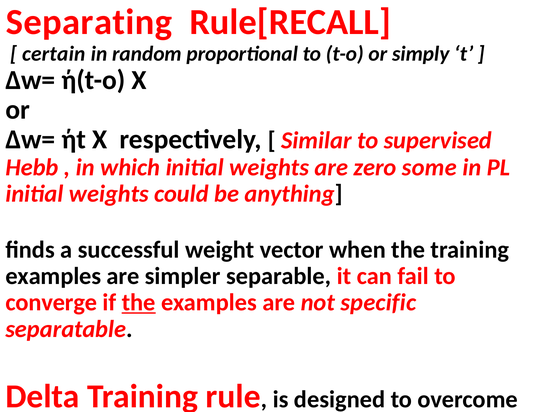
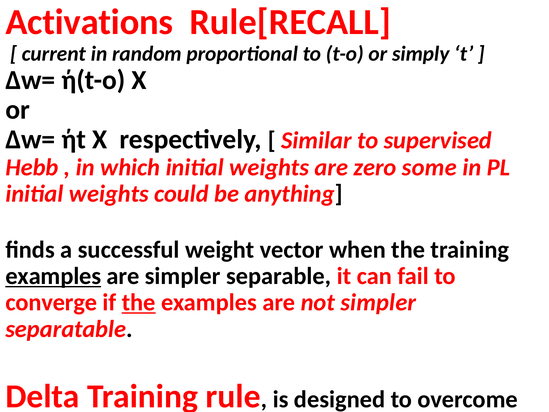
Separating: Separating -> Activations
certain: certain -> current
examples at (53, 276) underline: none -> present
not specific: specific -> simpler
